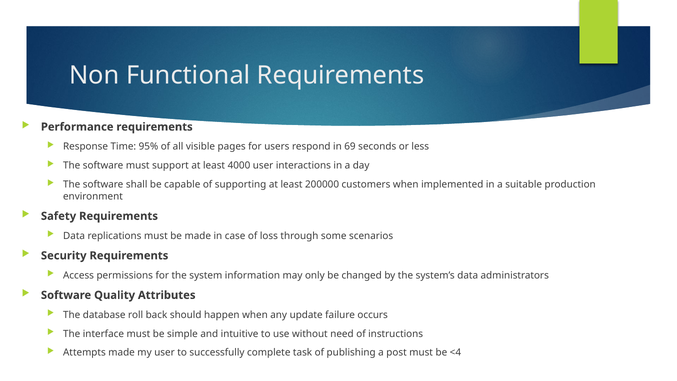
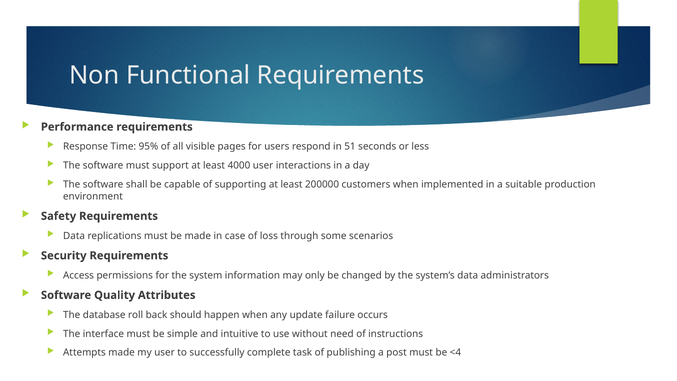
69: 69 -> 51
